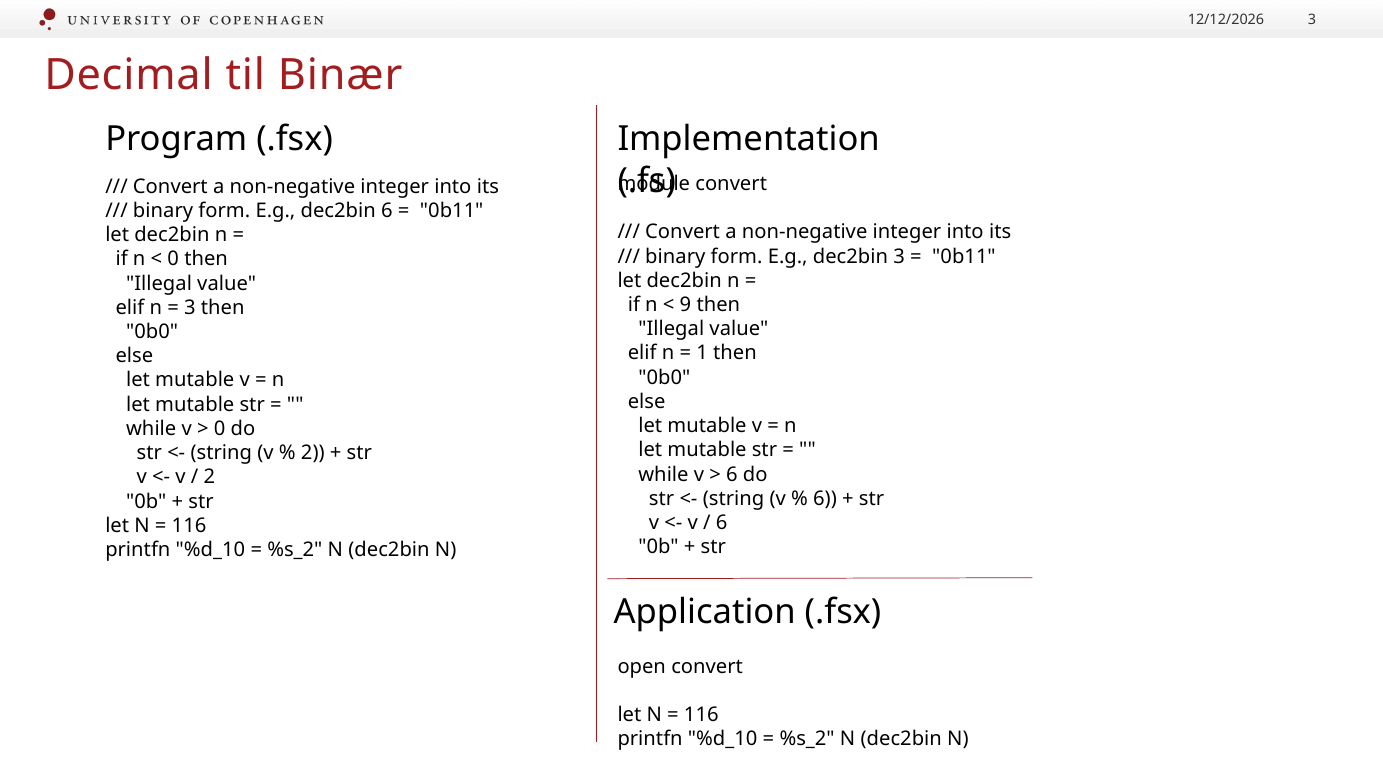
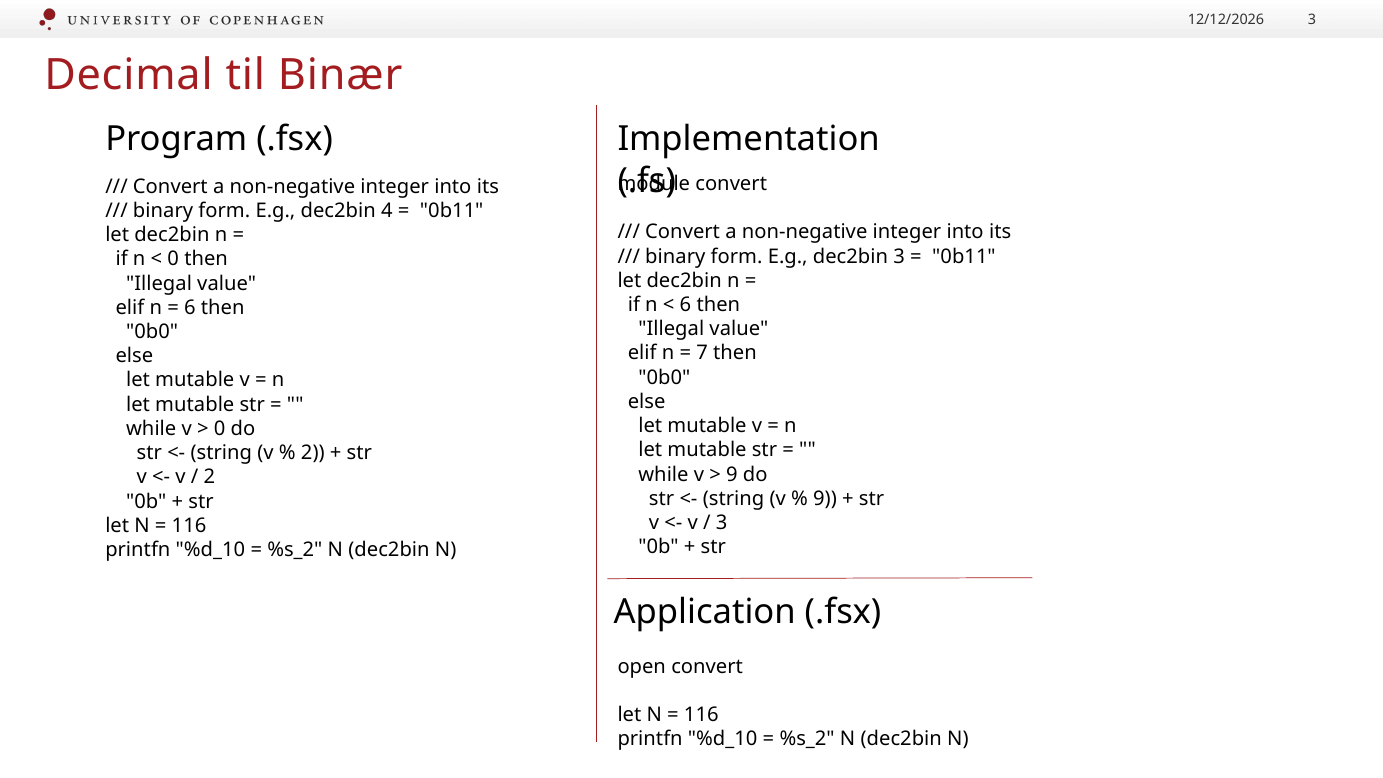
dec2bin 6: 6 -> 4
9 at (685, 305): 9 -> 6
3 at (190, 308): 3 -> 6
1: 1 -> 7
6 at (732, 474): 6 -> 9
6 at (825, 499): 6 -> 9
6 at (722, 523): 6 -> 3
